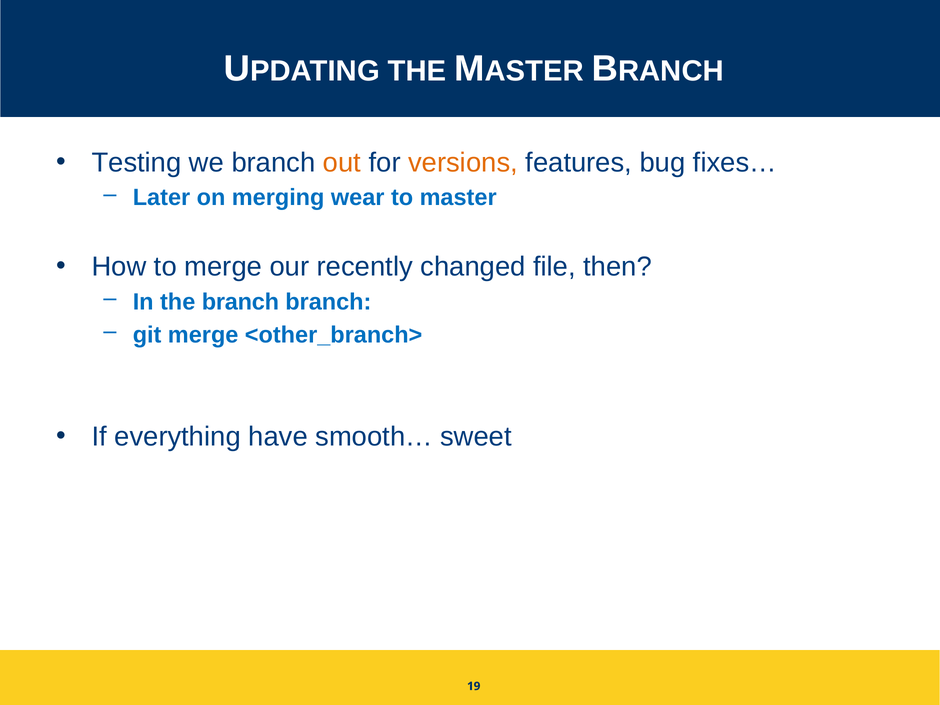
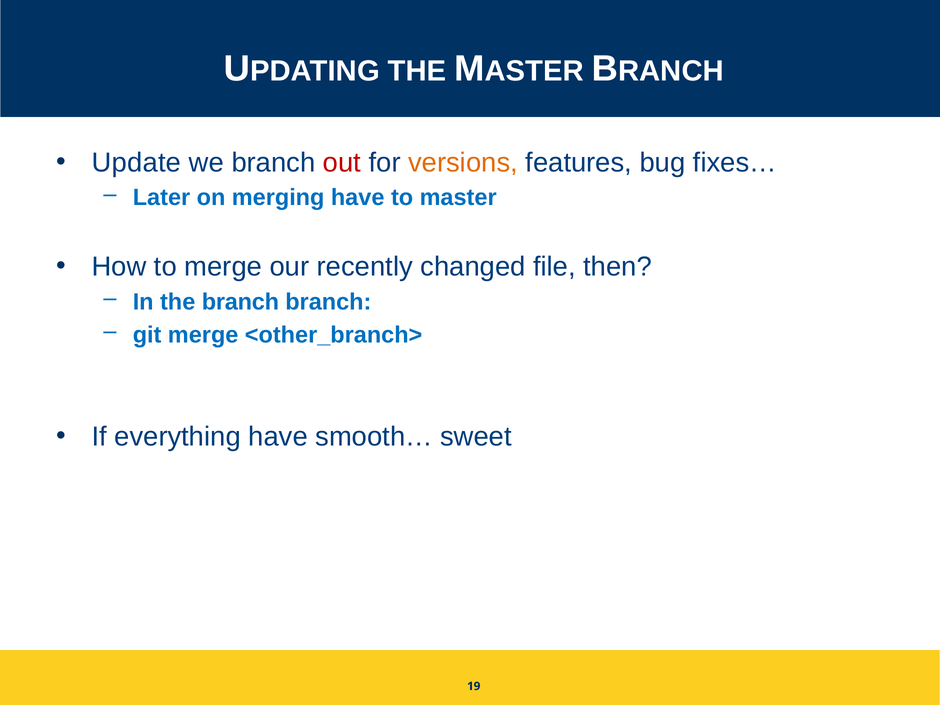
Testing: Testing -> Update
out colour: orange -> red
merging wear: wear -> have
